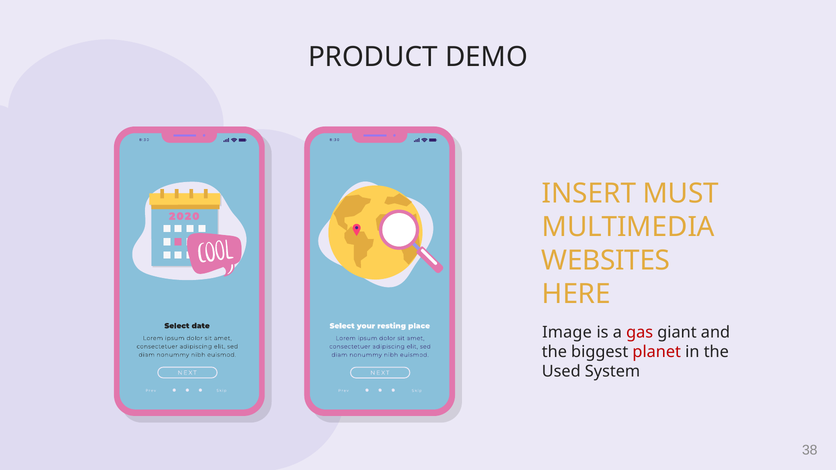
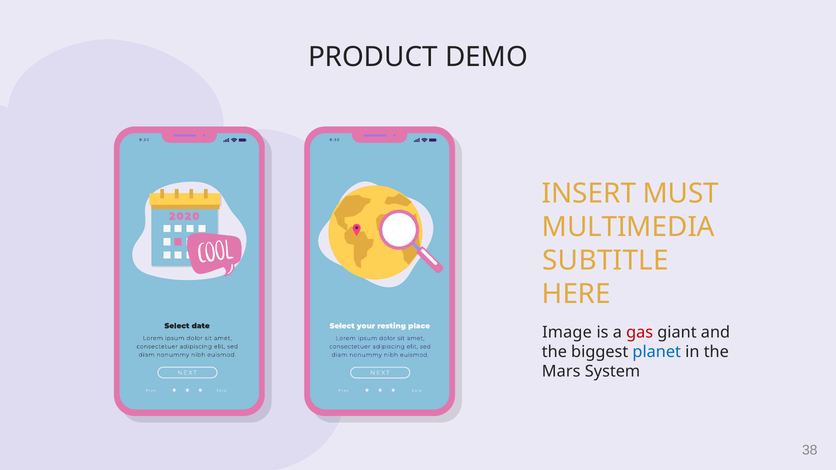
WEBSITES: WEBSITES -> SUBTITLE
planet colour: red -> blue
Used: Used -> Mars
